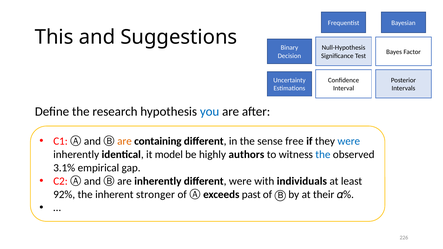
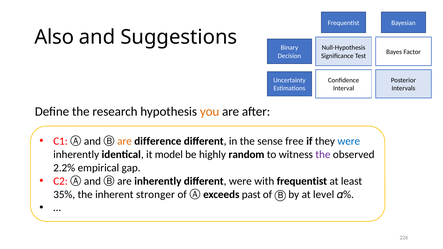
This: This -> Also
you colour: blue -> orange
containing: containing -> difference
authors: authors -> random
the at (323, 155) colour: blue -> purple
3.1%: 3.1% -> 2.2%
with individuals: individuals -> frequentist
92%: 92% -> 35%
their: their -> level
